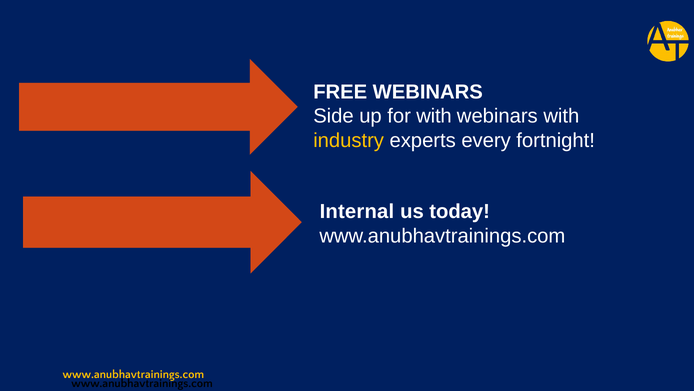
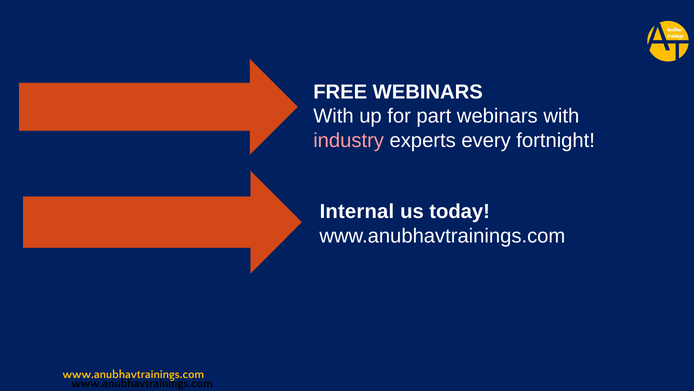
Side at (333, 116): Side -> With
for with: with -> part
industry colour: yellow -> pink
